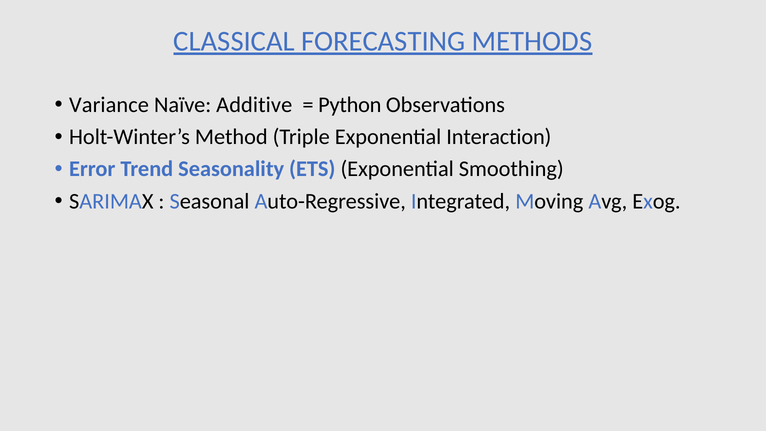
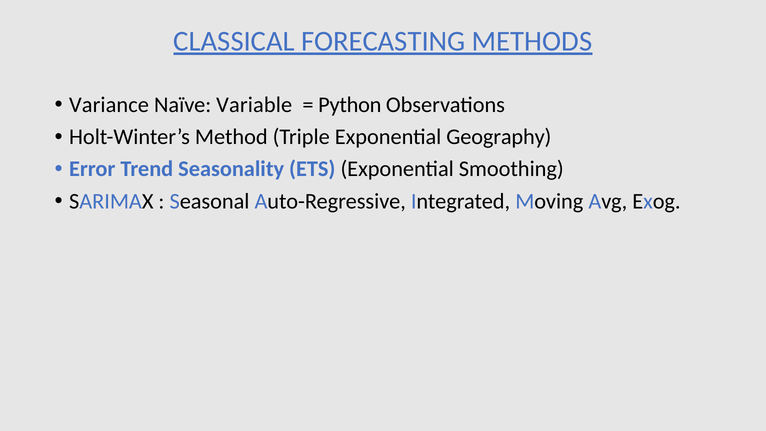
Additive: Additive -> Variable
Interaction: Interaction -> Geography
